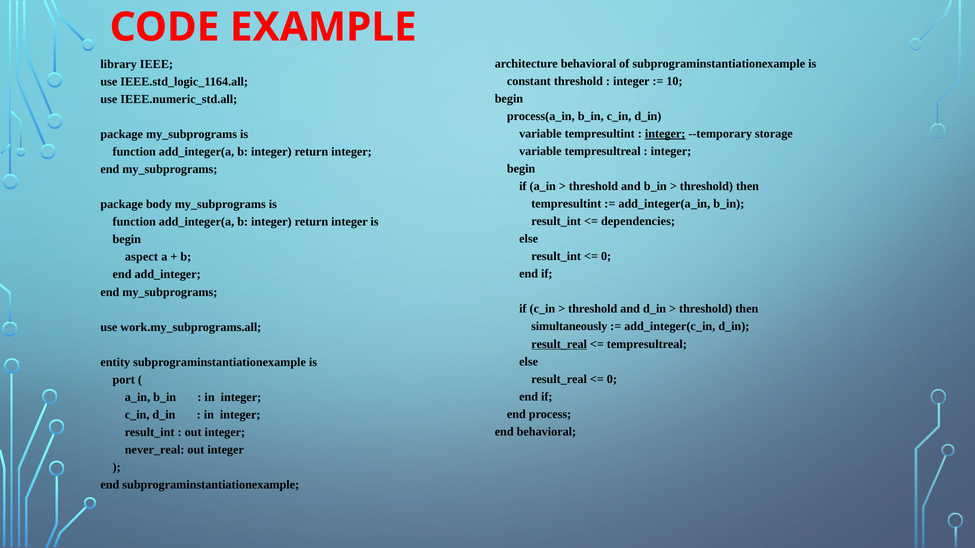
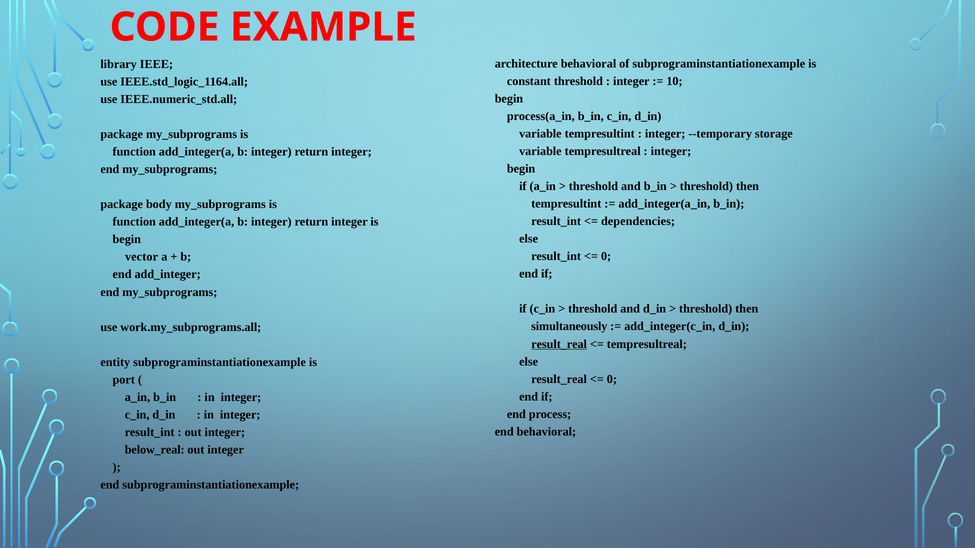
integer at (665, 134) underline: present -> none
aspect: aspect -> vector
never_real: never_real -> below_real
